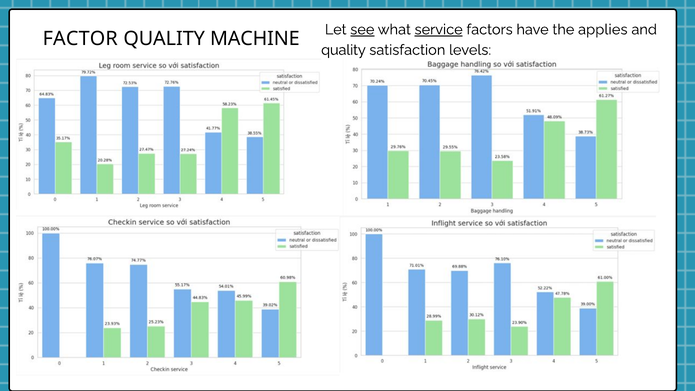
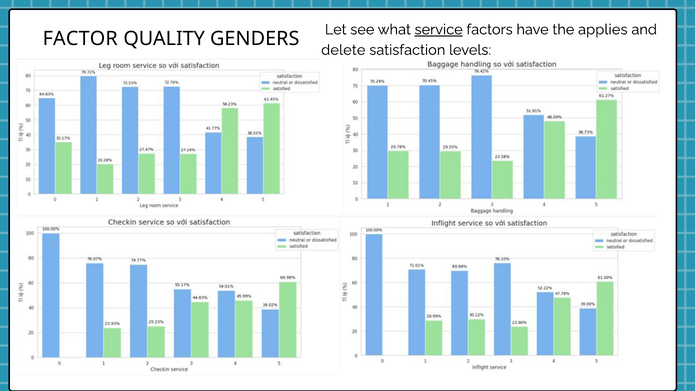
see underline: present -> none
MACHINE: MACHINE -> GENDERS
quality at (343, 50): quality -> delete
